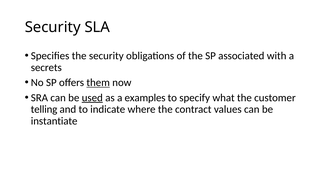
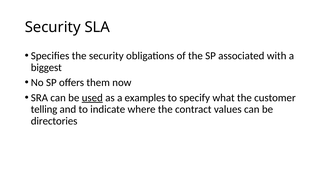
secrets: secrets -> biggest
them underline: present -> none
instantiate: instantiate -> directories
